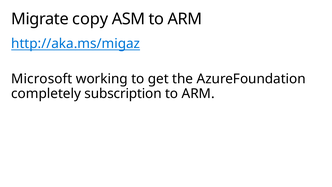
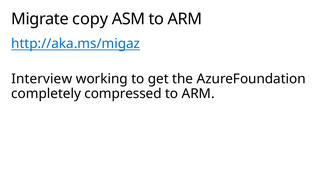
Microsoft: Microsoft -> Interview
subscription: subscription -> compressed
